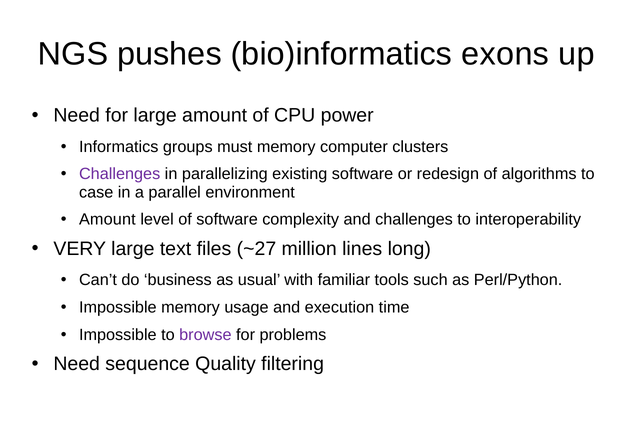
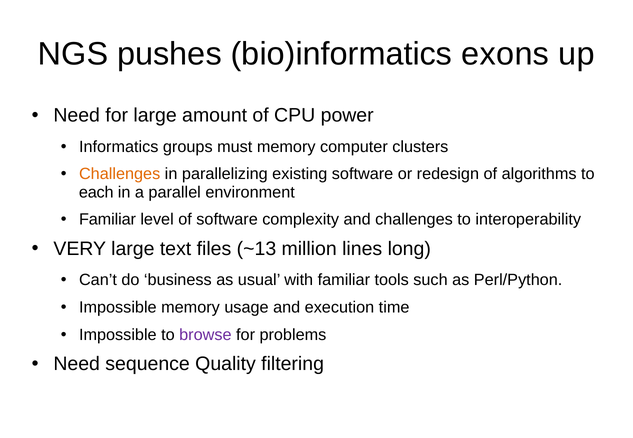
Challenges at (120, 174) colour: purple -> orange
case: case -> each
Amount at (107, 220): Amount -> Familiar
~27: ~27 -> ~13
